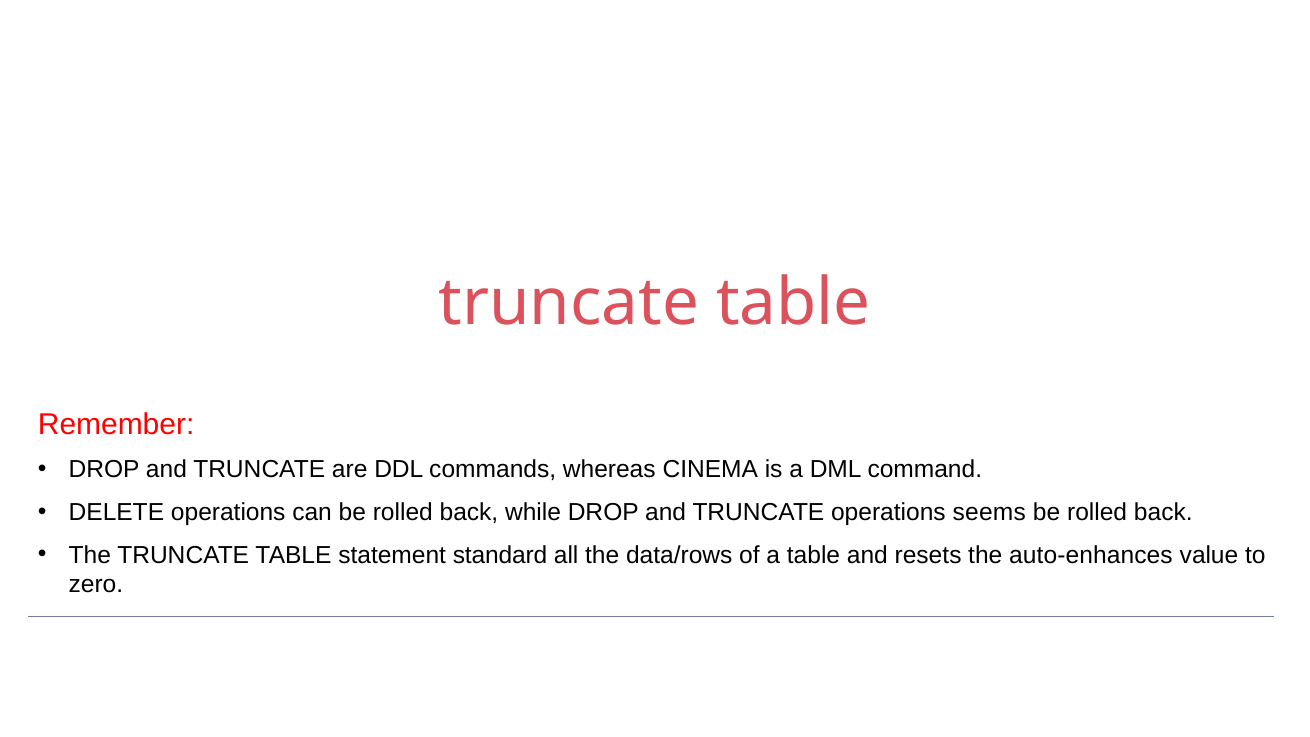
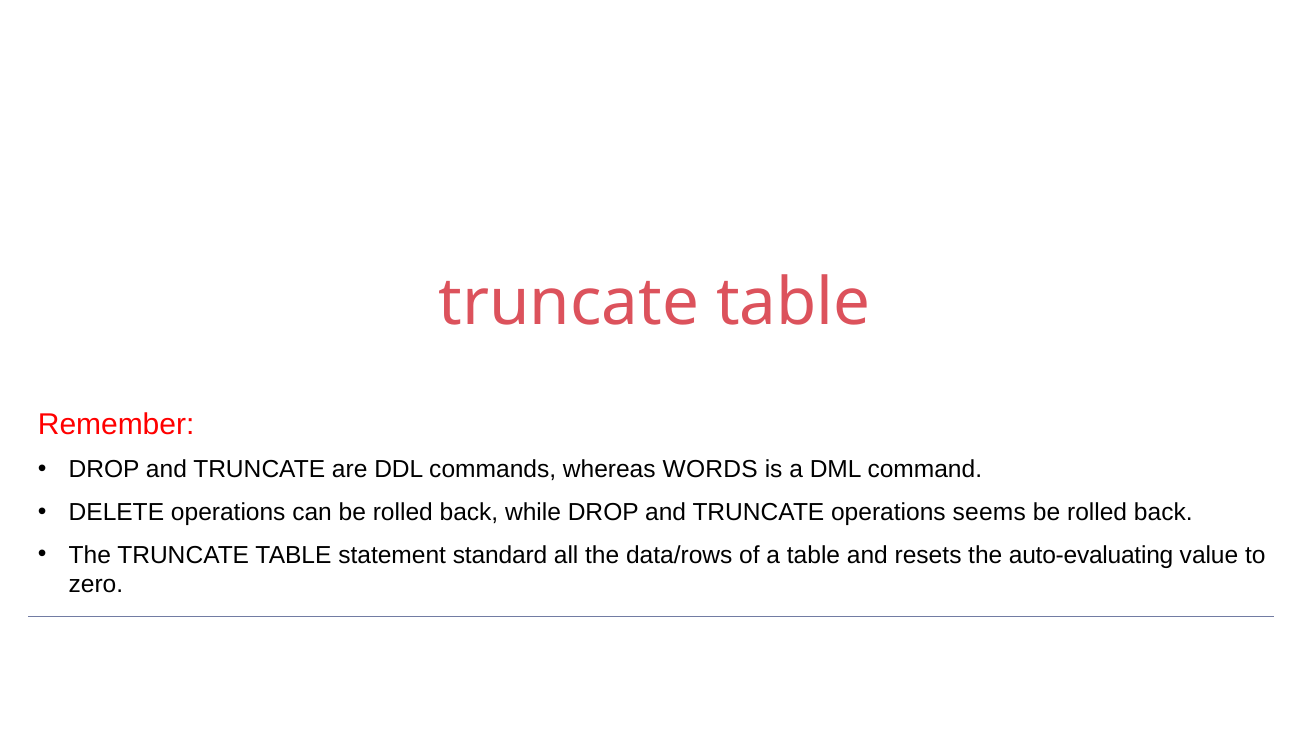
CINEMA: CINEMA -> WORDS
auto-enhances: auto-enhances -> auto-evaluating
